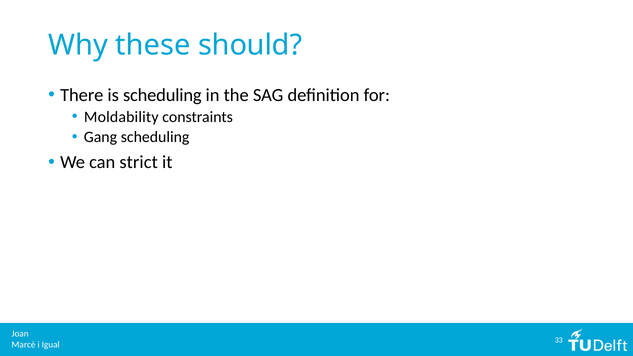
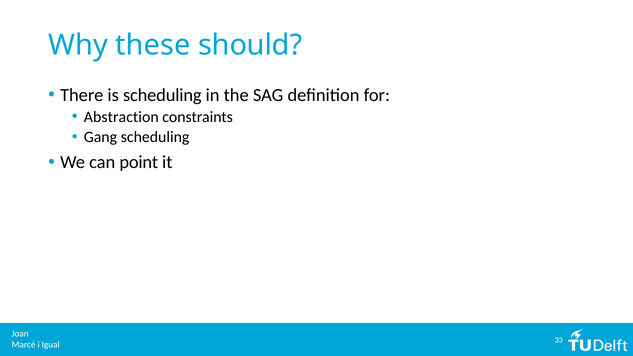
Moldability: Moldability -> Abstraction
strict: strict -> point
